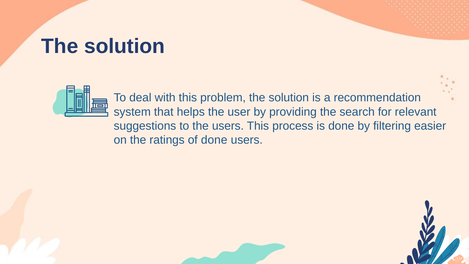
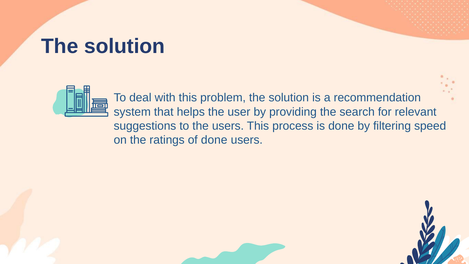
easier: easier -> speed
